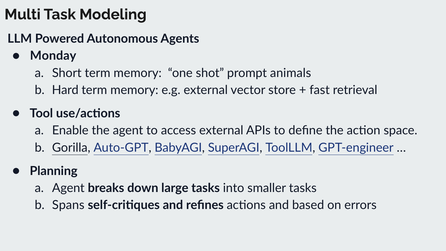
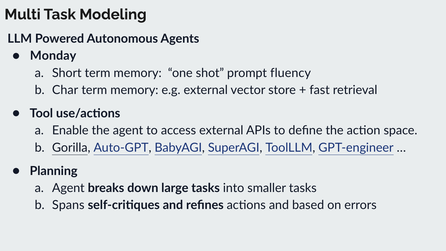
animals: animals -> fluency
Hard: Hard -> Char
